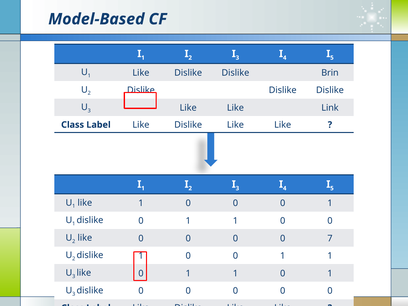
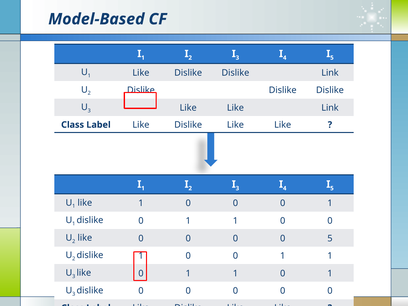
Dislike Brin: Brin -> Link
0 7: 7 -> 5
